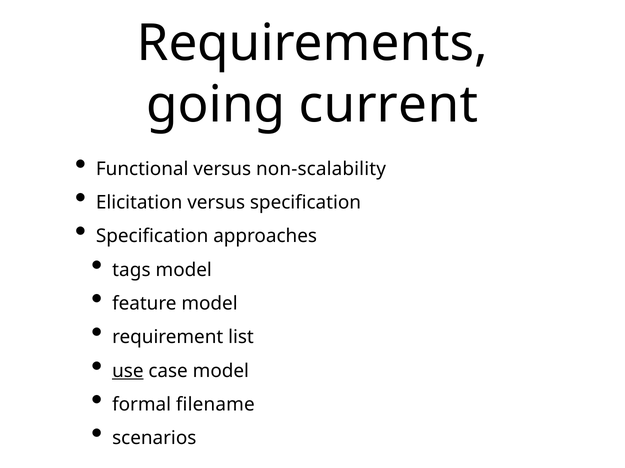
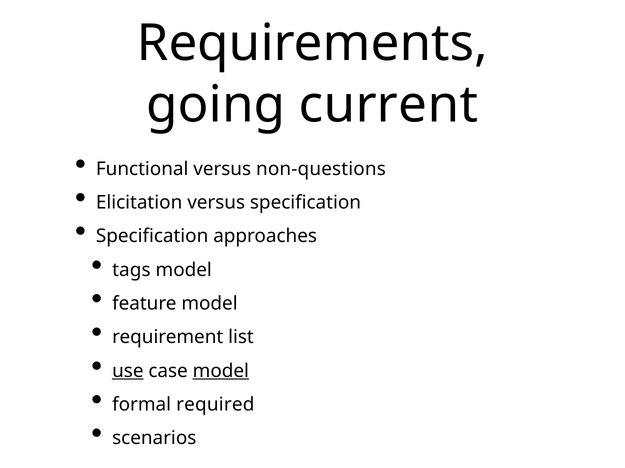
non-scalability: non-scalability -> non-questions
model at (221, 371) underline: none -> present
filename: filename -> required
